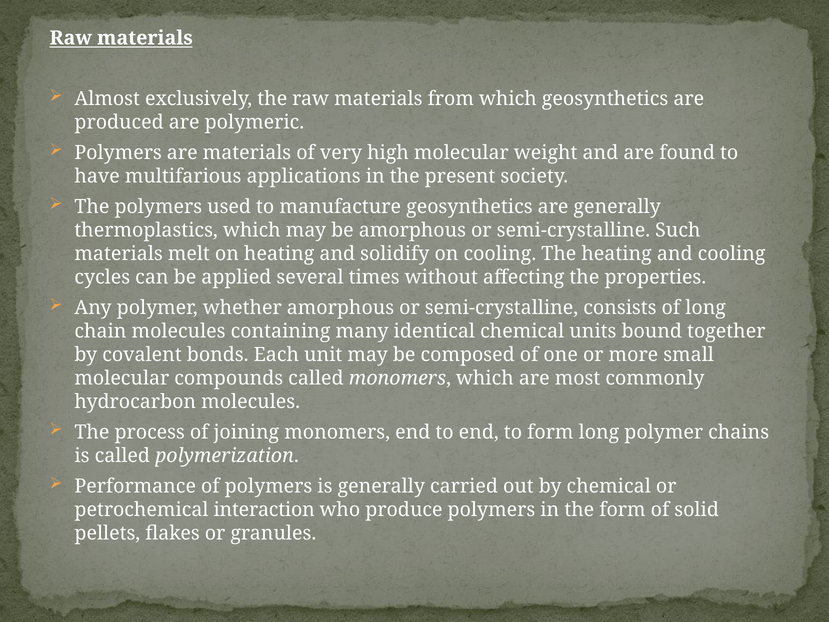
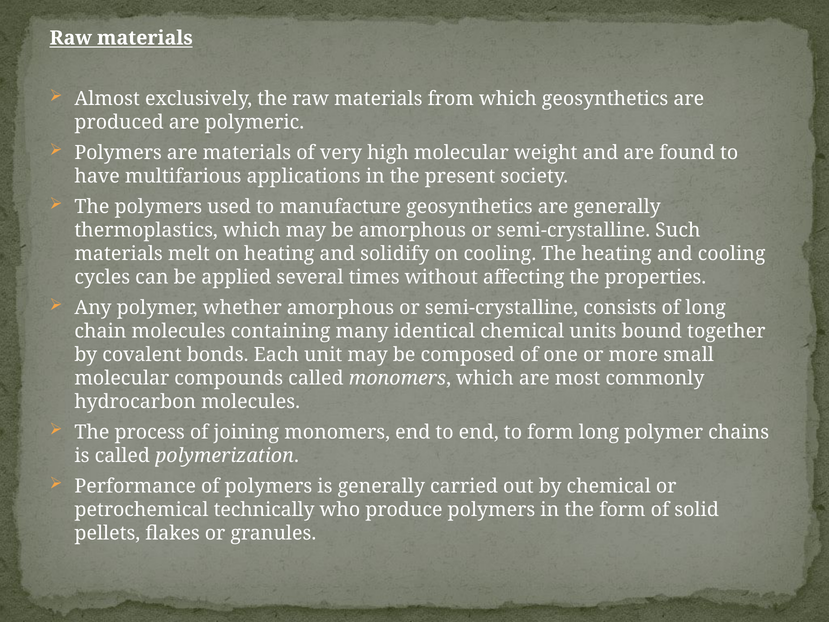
interaction: interaction -> technically
